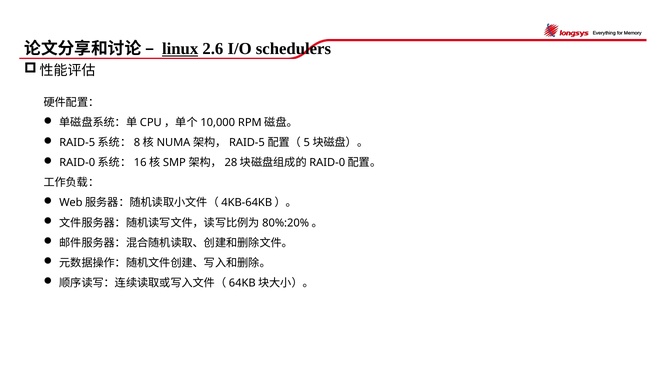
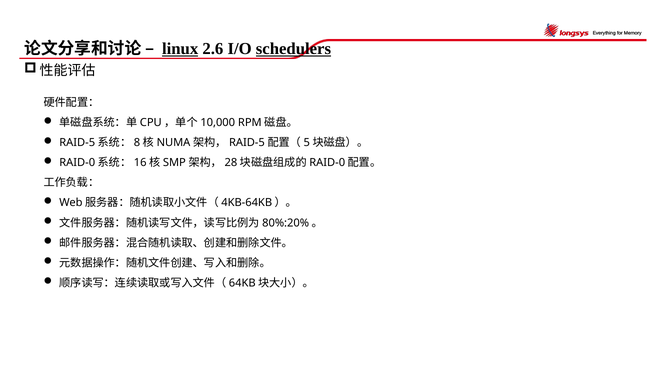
schedulers underline: none -> present
